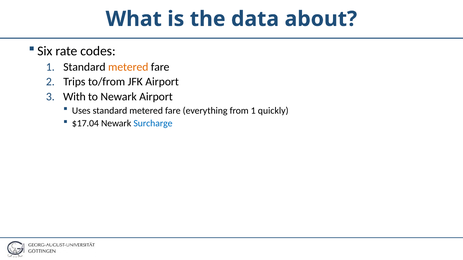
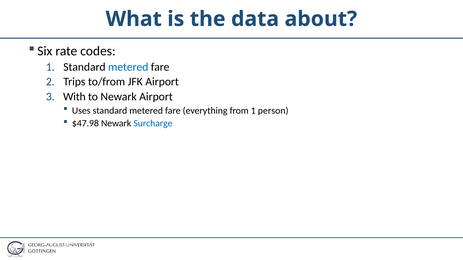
metered at (128, 67) colour: orange -> blue
quickly: quickly -> person
$17.04: $17.04 -> $47.98
